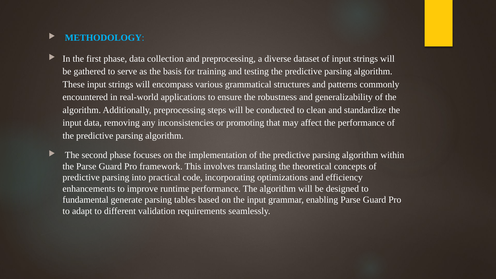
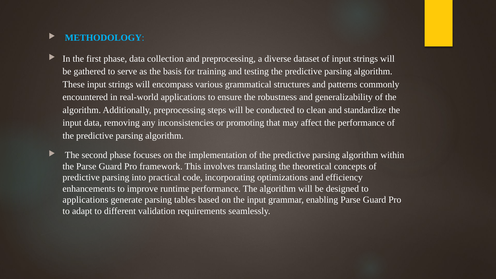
fundamental at (86, 200): fundamental -> applications
